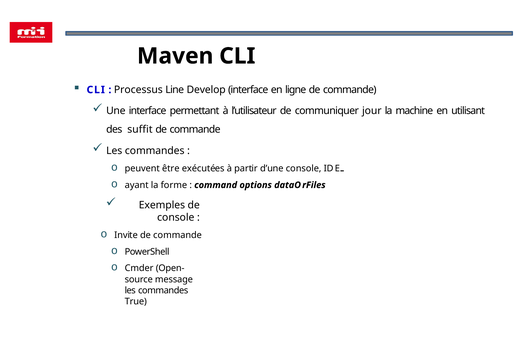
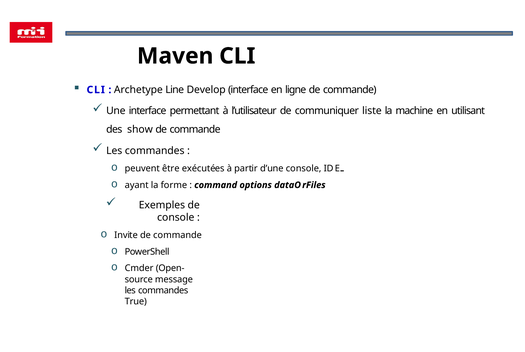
Processus: Processus -> Archetype
jour: jour -> liste
suffit: suffit -> show
